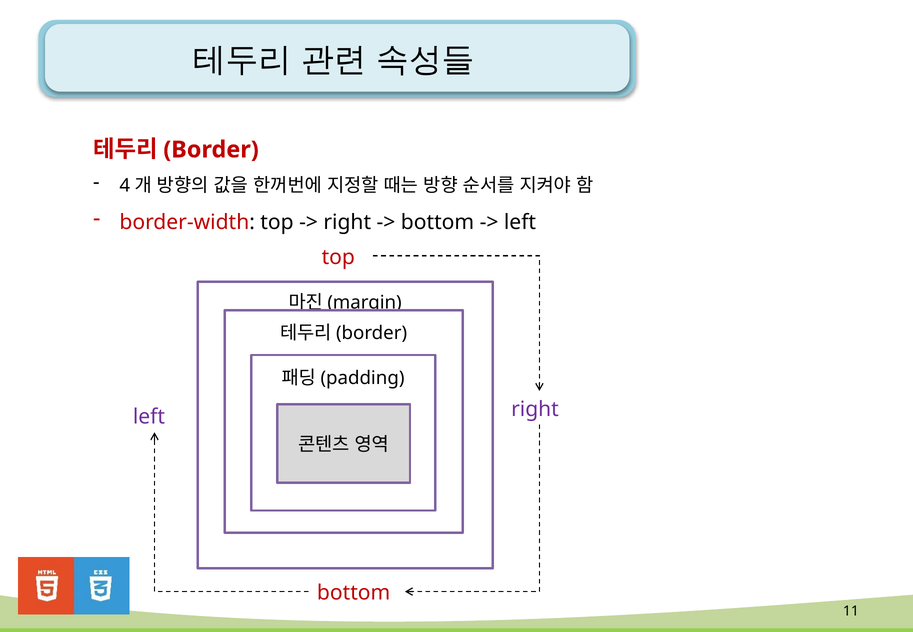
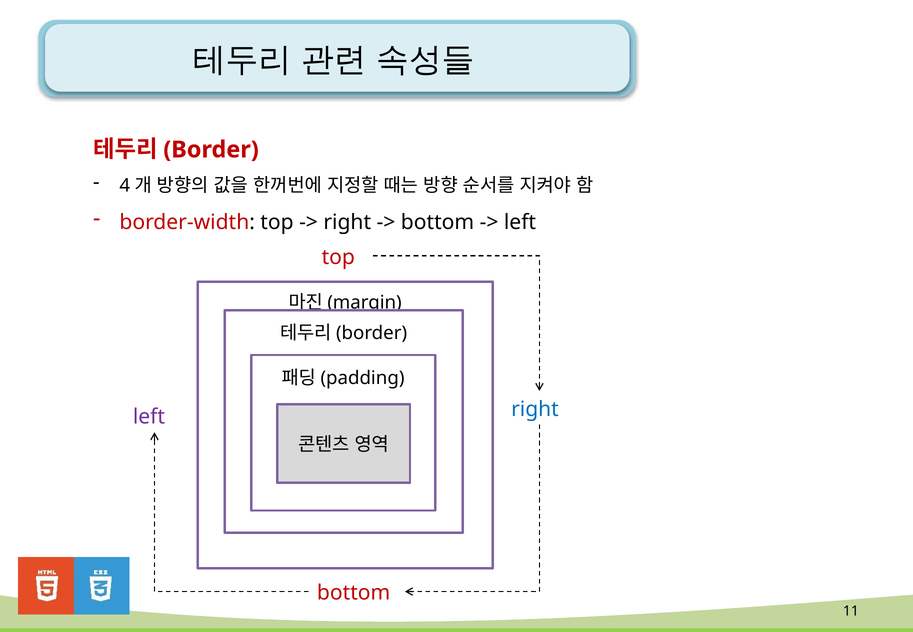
right at (535, 409) colour: purple -> blue
